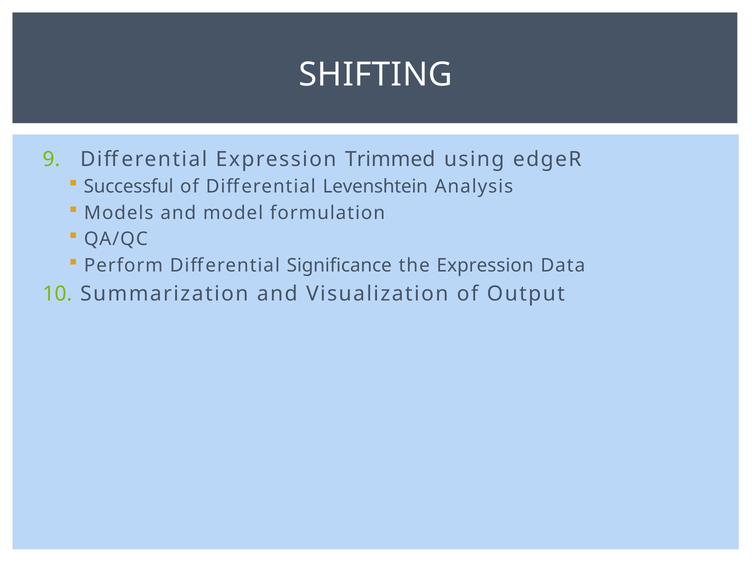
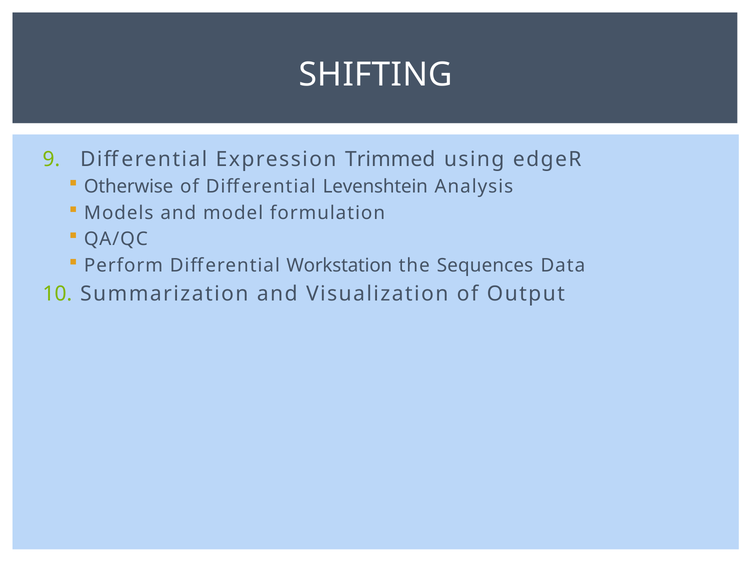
Successful: Successful -> Otherwise
Significance: Significance -> Workstation
the Expression: Expression -> Sequences
